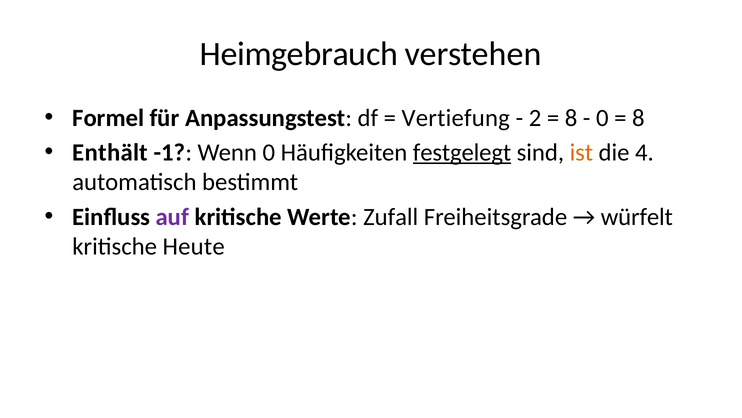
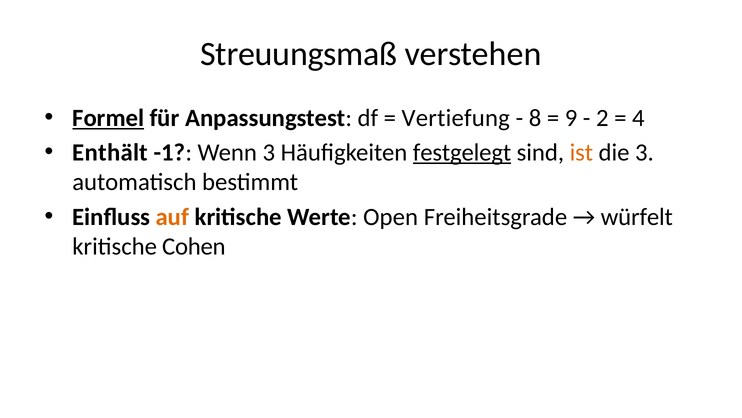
Heimgebrauch: Heimgebrauch -> Streuungsmaß
Formel underline: none -> present
2: 2 -> 8
8 at (571, 118): 8 -> 9
0 at (602, 118): 0 -> 2
8 at (638, 118): 8 -> 4
Wenn 0: 0 -> 3
die 4: 4 -> 3
auf colour: purple -> orange
Zufall: Zufall -> Open
Heute: Heute -> Cohen
